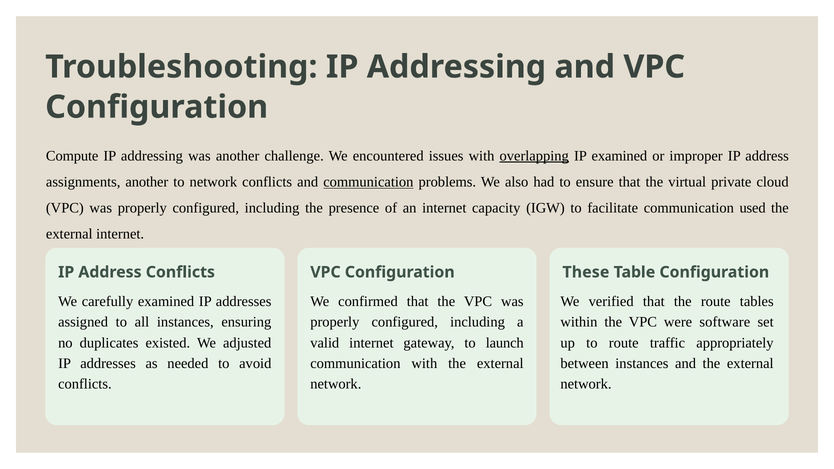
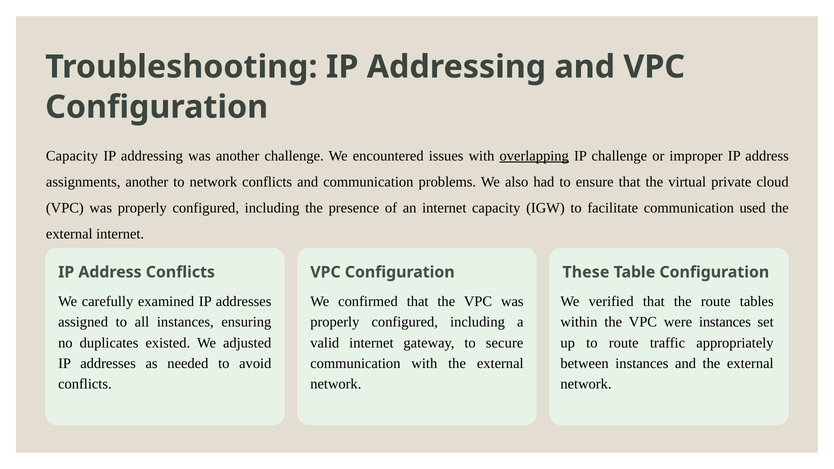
Compute at (72, 156): Compute -> Capacity
IP examined: examined -> challenge
communication at (368, 182) underline: present -> none
were software: software -> instances
launch: launch -> secure
